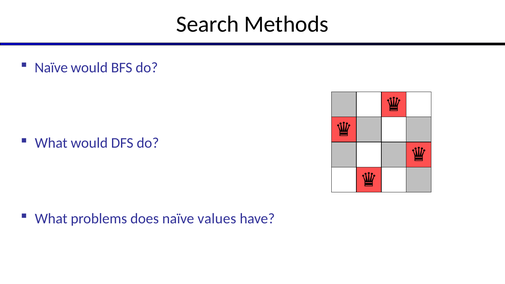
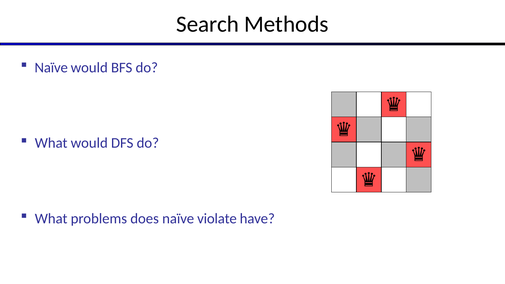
values: values -> violate
